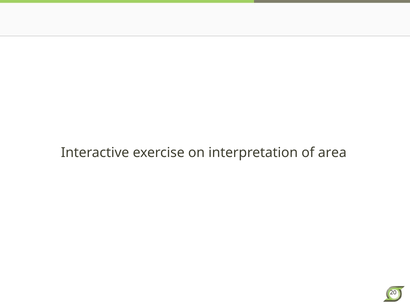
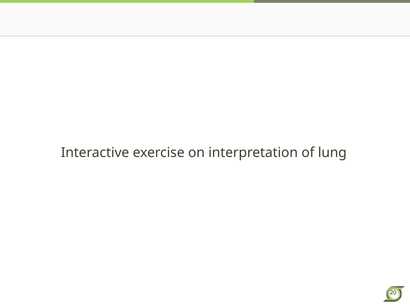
area: area -> lung
